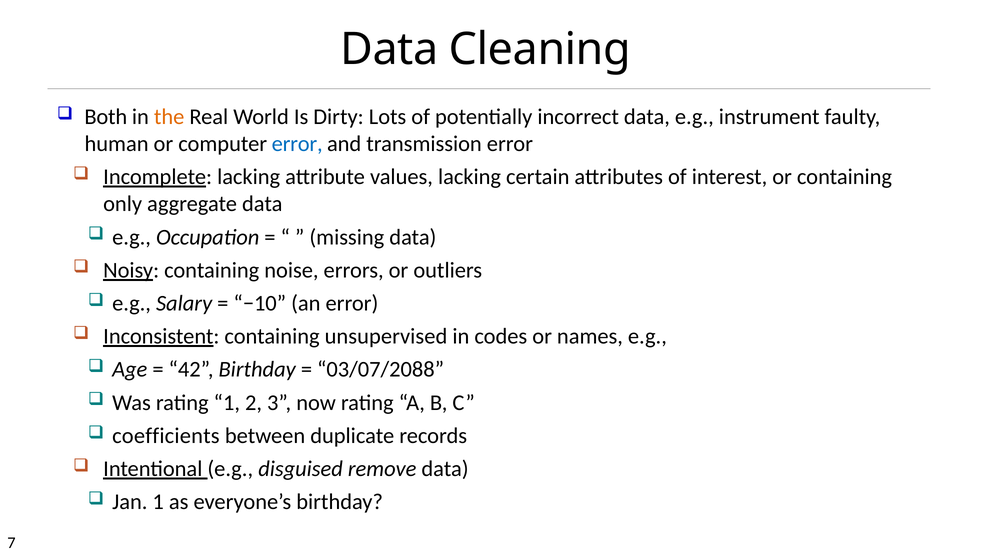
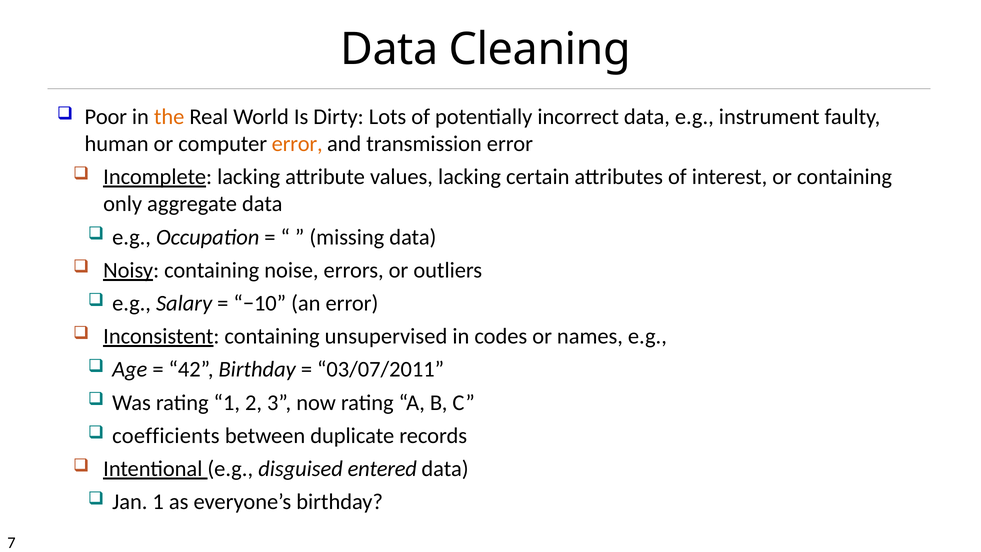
Both: Both -> Poor
error at (297, 144) colour: blue -> orange
03/07/2088: 03/07/2088 -> 03/07/2011
remove: remove -> entered
